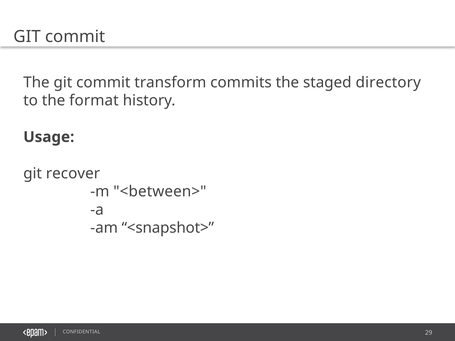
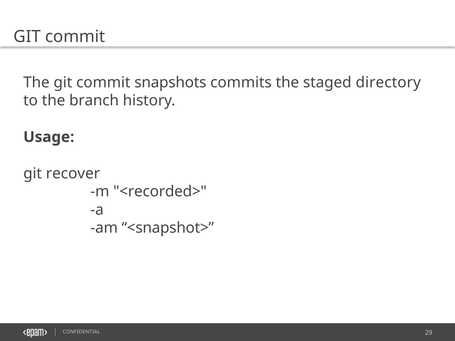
transform: transform -> snapshots
format: format -> branch
<between>: <between> -> <recorded>
